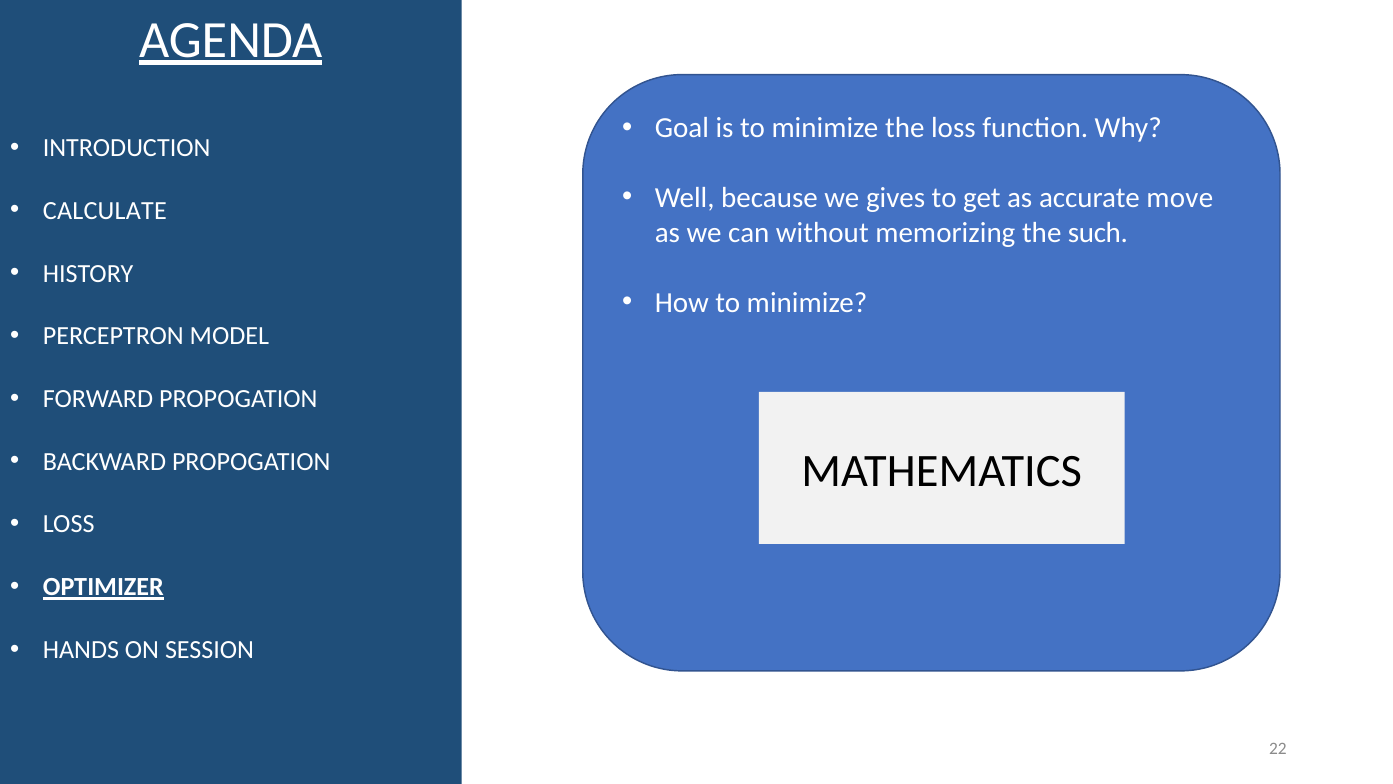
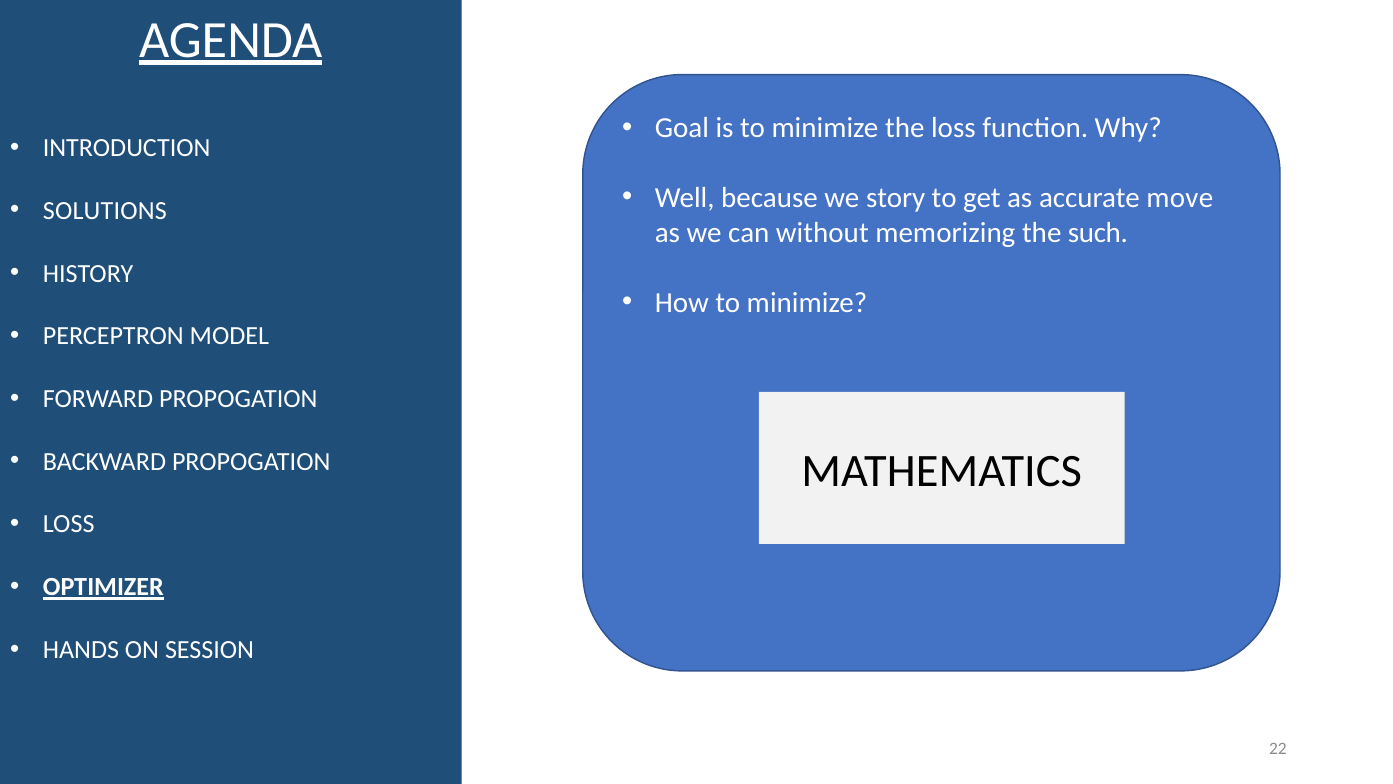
gives: gives -> story
CALCULATE: CALCULATE -> SOLUTIONS
